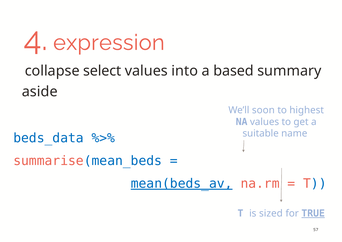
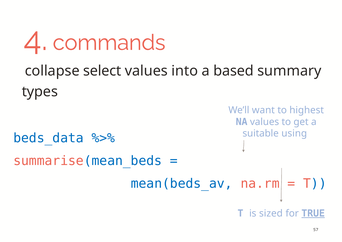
expression: expression -> commands
aside: aside -> types
soon: soon -> want
name: name -> using
mean(beds_av underline: present -> none
